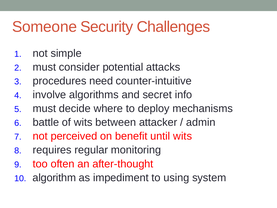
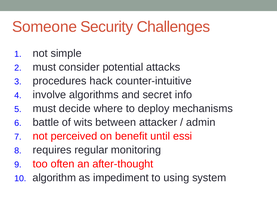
need: need -> hack
until wits: wits -> essi
